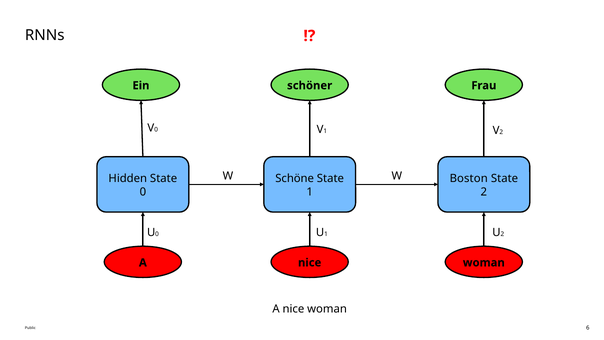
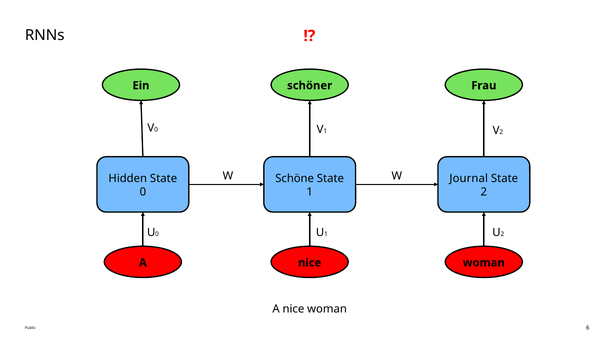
Boston: Boston -> Journal
